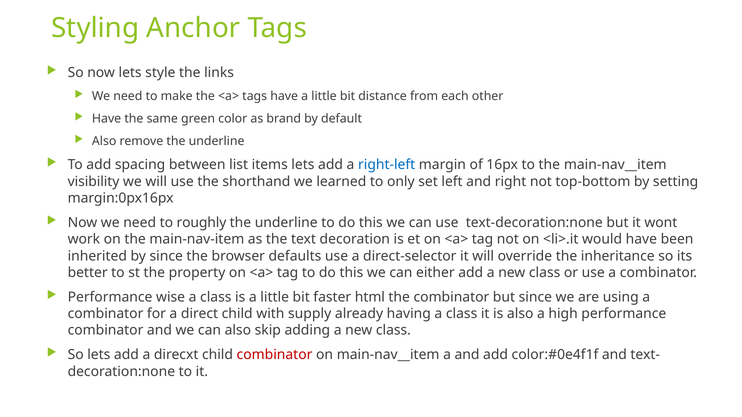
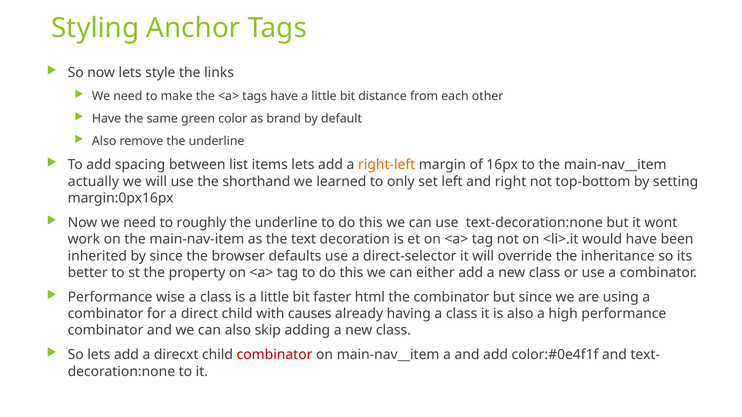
right-left colour: blue -> orange
visibility: visibility -> actually
supply: supply -> causes
